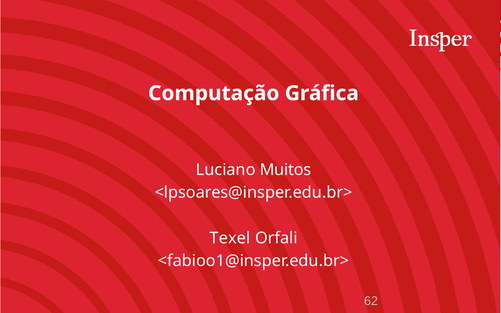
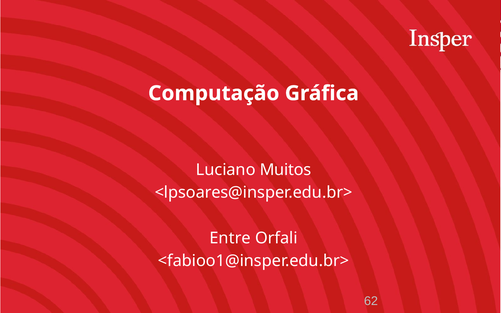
Texel: Texel -> Entre
